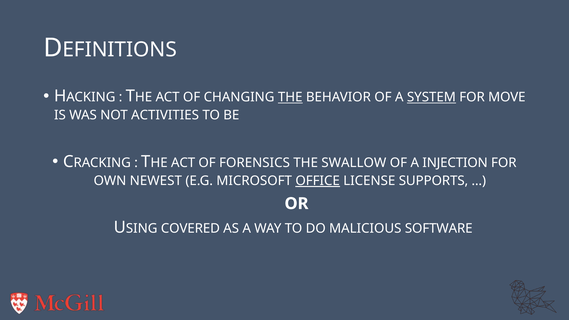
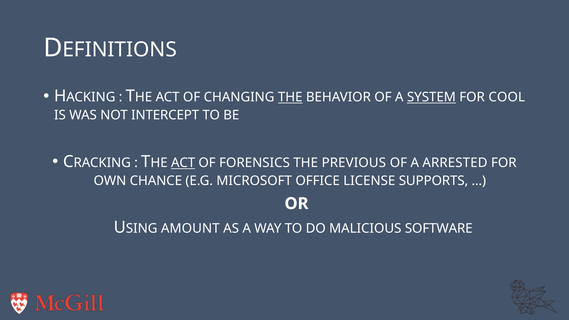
MOVE: MOVE -> COOL
ACTIVITIES: ACTIVITIES -> INTERCEPT
ACT at (183, 163) underline: none -> present
SWALLOW: SWALLOW -> PREVIOUS
INJECTION: INJECTION -> ARRESTED
NEWEST: NEWEST -> CHANCE
OFFICE underline: present -> none
COVERED: COVERED -> AMOUNT
